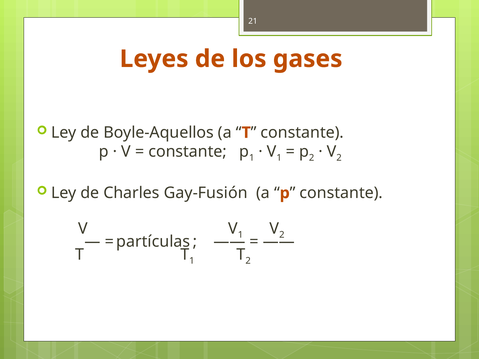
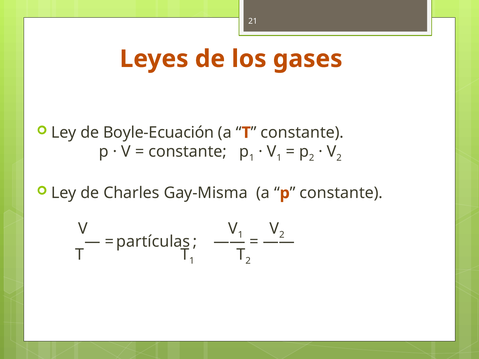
Boyle-Aquellos: Boyle-Aquellos -> Boyle-Ecuación
Gay-Fusión: Gay-Fusión -> Gay-Misma
